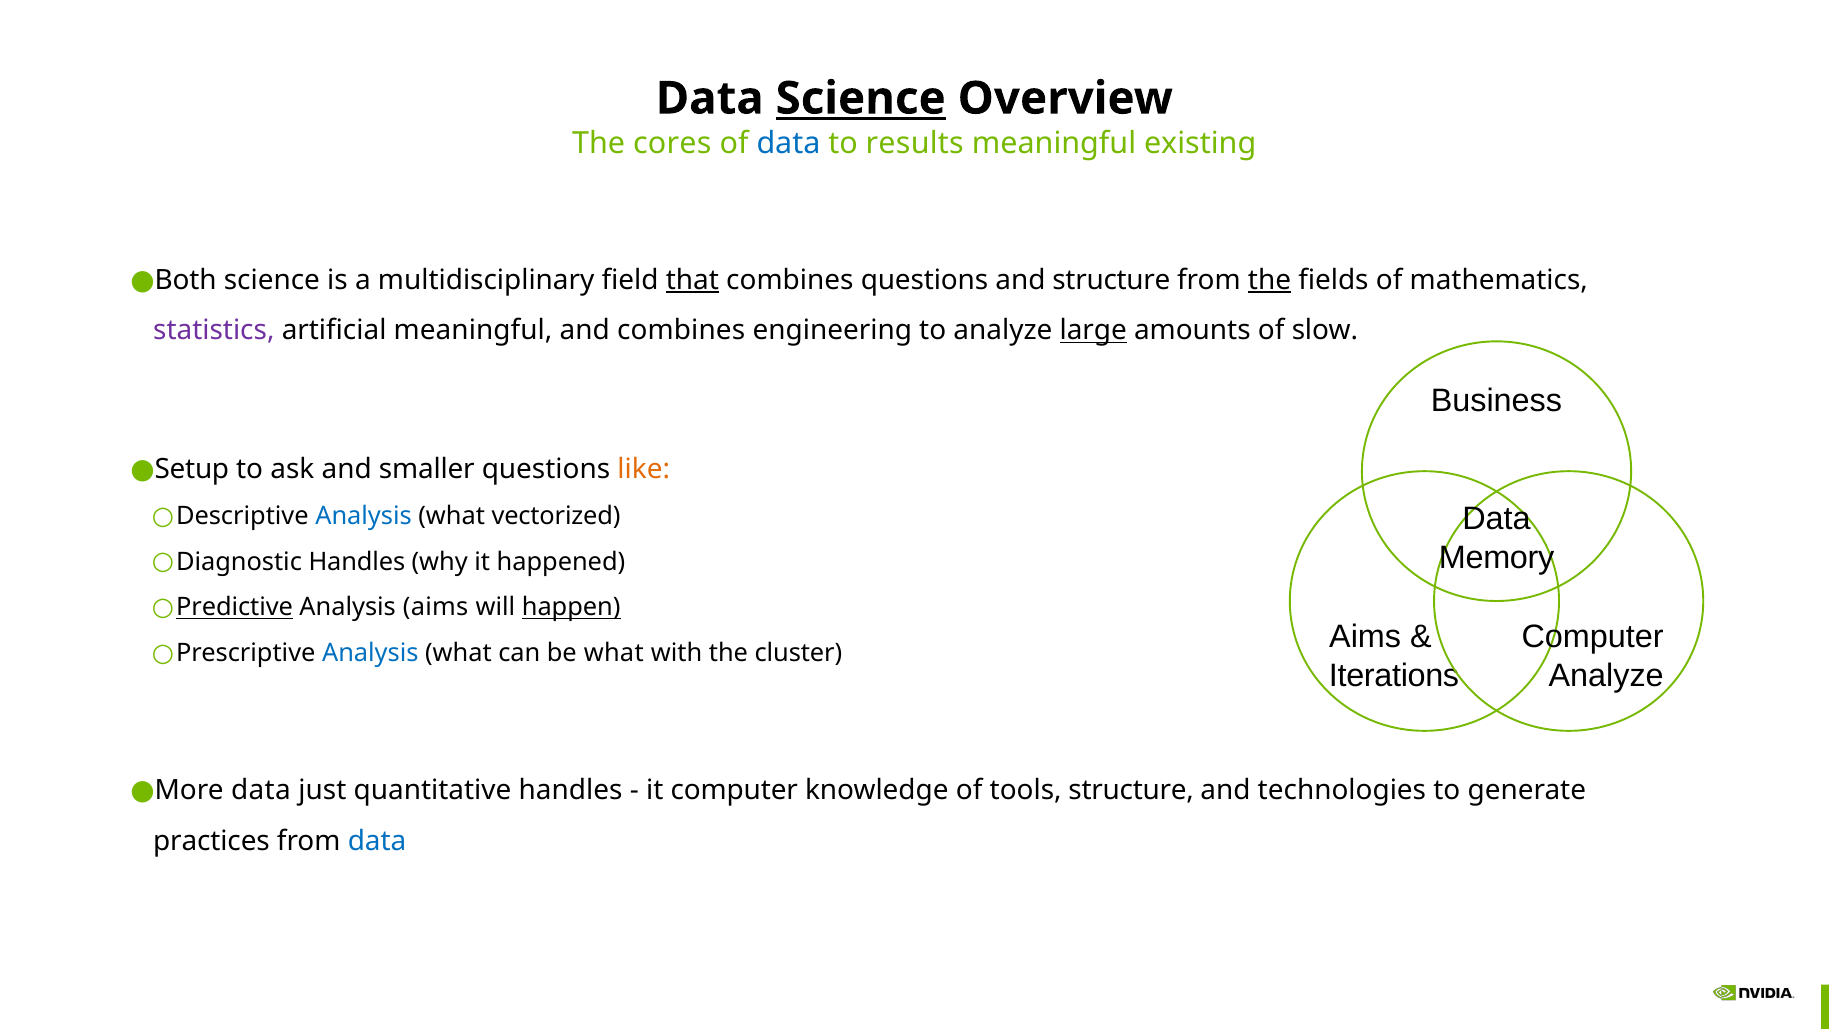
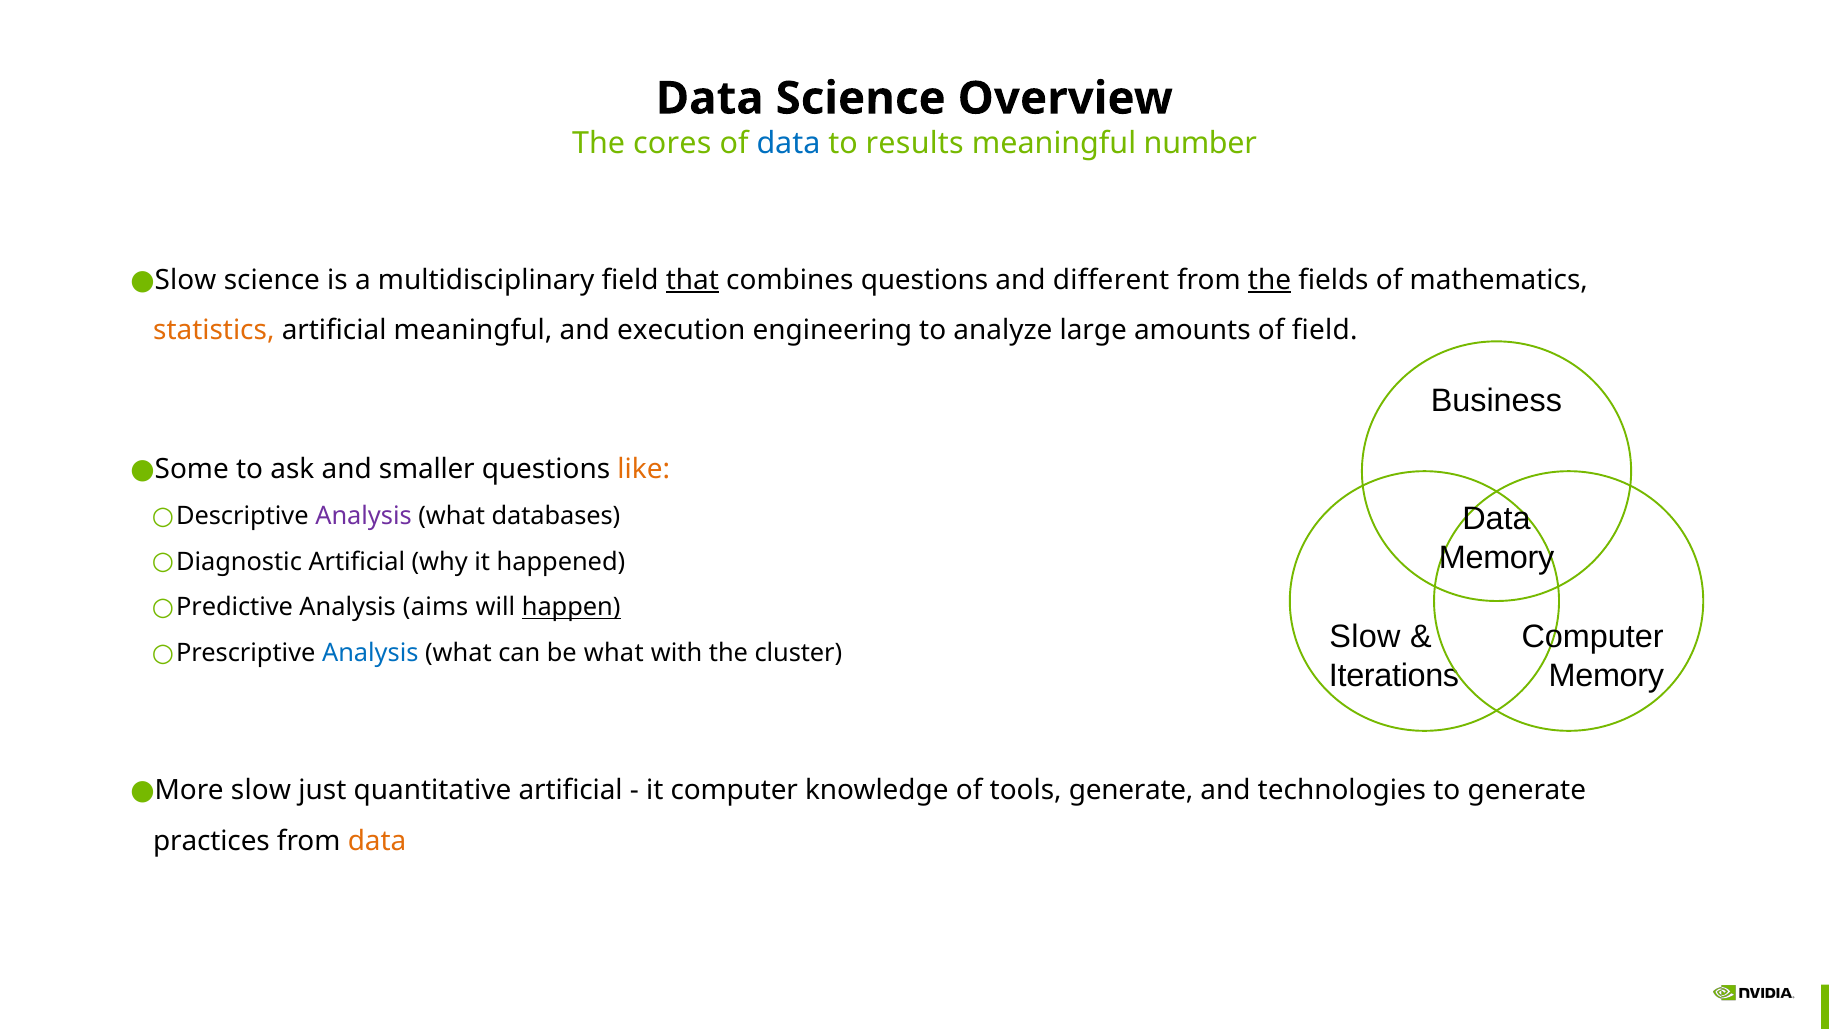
Science at (861, 98) underline: present -> none
existing: existing -> number
Both at (186, 280): Both -> Slow
and structure: structure -> different
statistics colour: purple -> orange
and combines: combines -> execution
large underline: present -> none
of slow: slow -> field
Setup: Setup -> Some
Analysis at (364, 516) colour: blue -> purple
vectorized: vectorized -> databases
Diagnostic Handles: Handles -> Artificial
Predictive underline: present -> none
Aims at (1365, 637): Aims -> Slow
Analyze at (1606, 676): Analyze -> Memory
More data: data -> slow
quantitative handles: handles -> artificial
tools structure: structure -> generate
data at (377, 841) colour: blue -> orange
